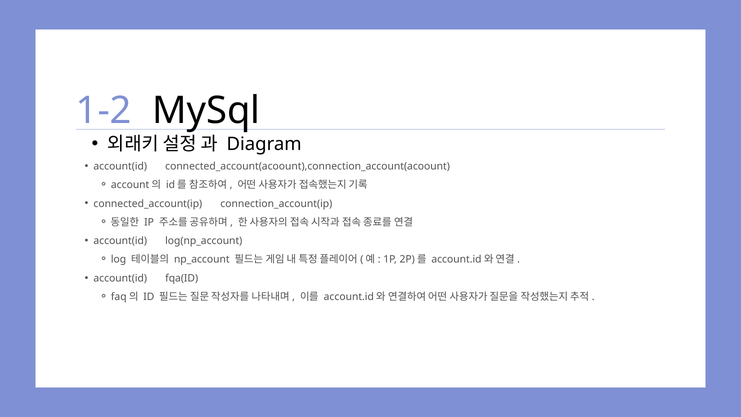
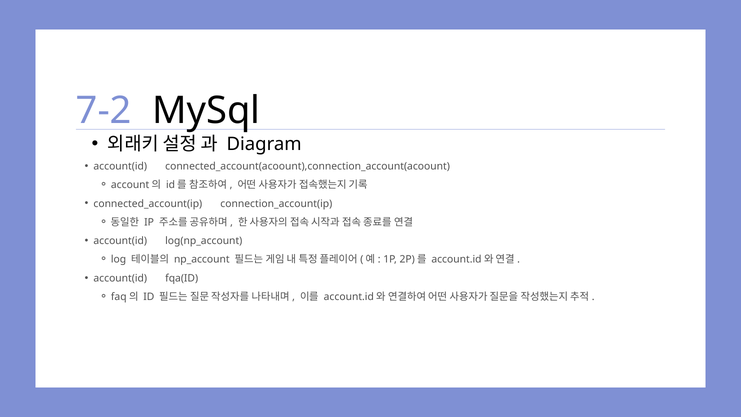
1-2: 1-2 -> 7-2
